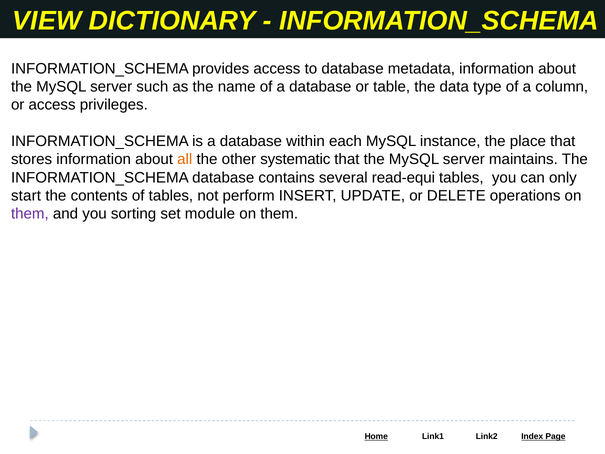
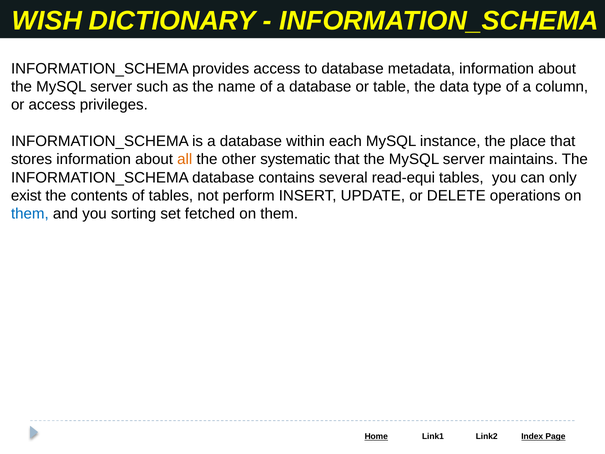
VIEW: VIEW -> WISH
start: start -> exist
them at (30, 214) colour: purple -> blue
module: module -> fetched
